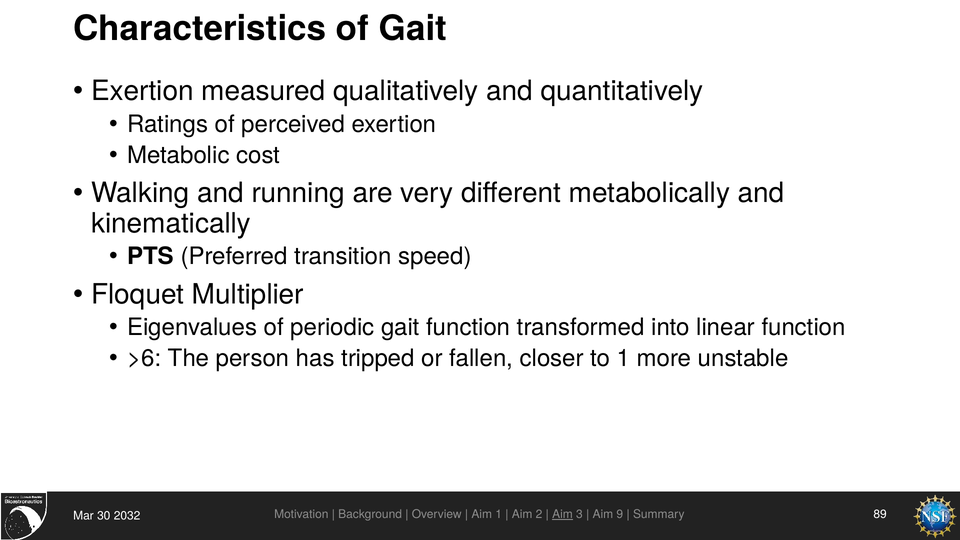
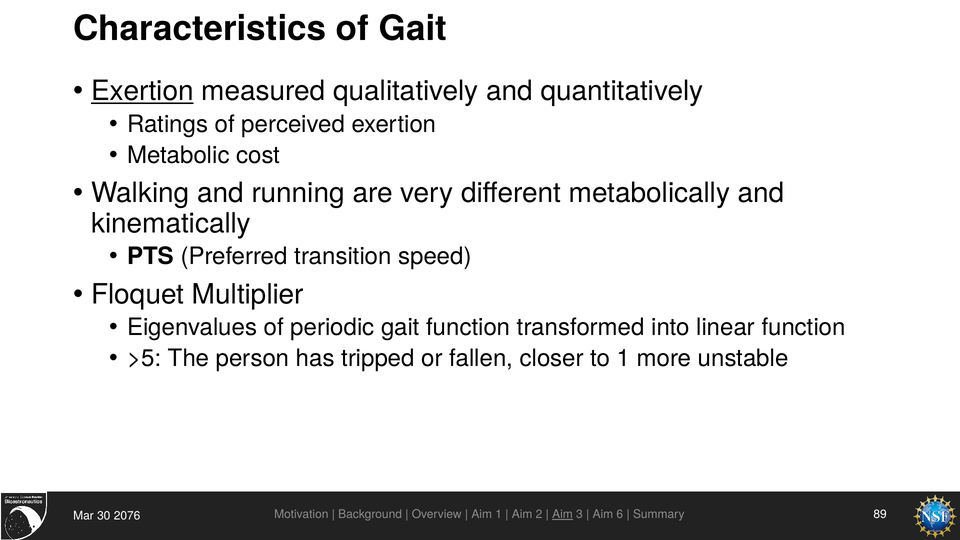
Exertion at (142, 91) underline: none -> present
>6: >6 -> >5
9: 9 -> 6
2032: 2032 -> 2076
